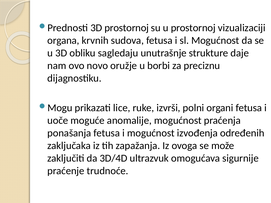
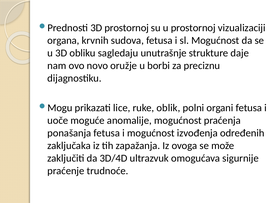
izvrši: izvrši -> oblik
